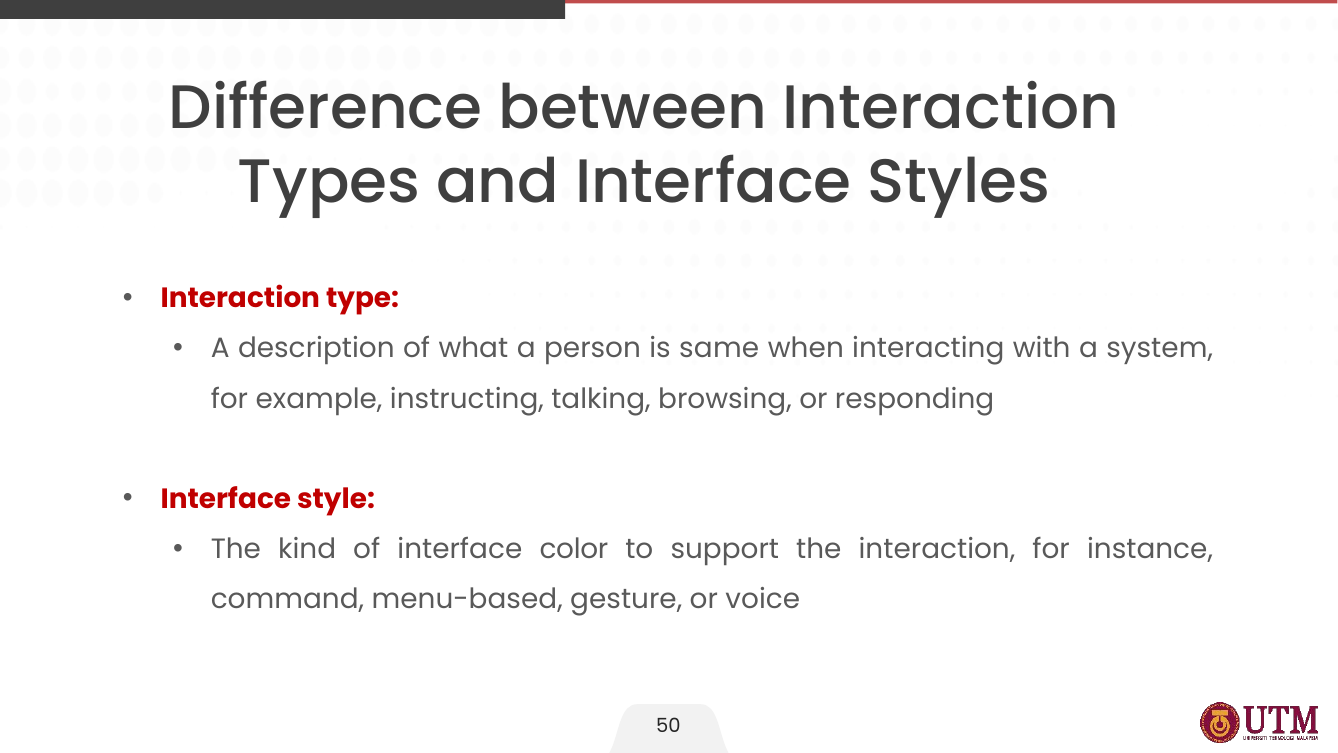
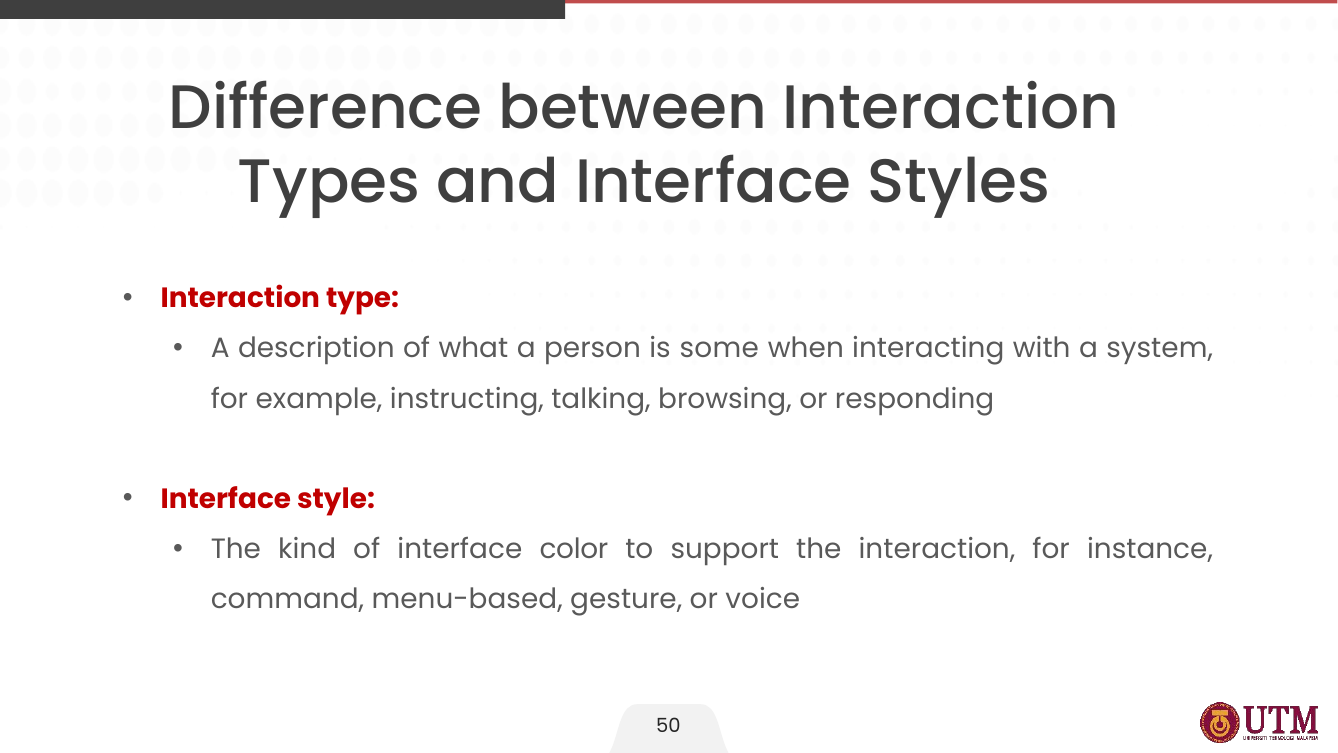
same: same -> some
